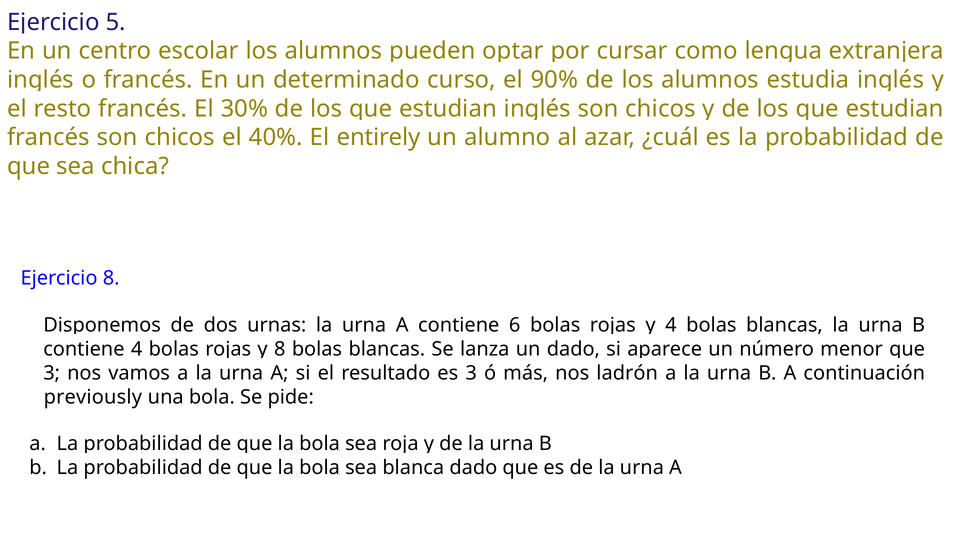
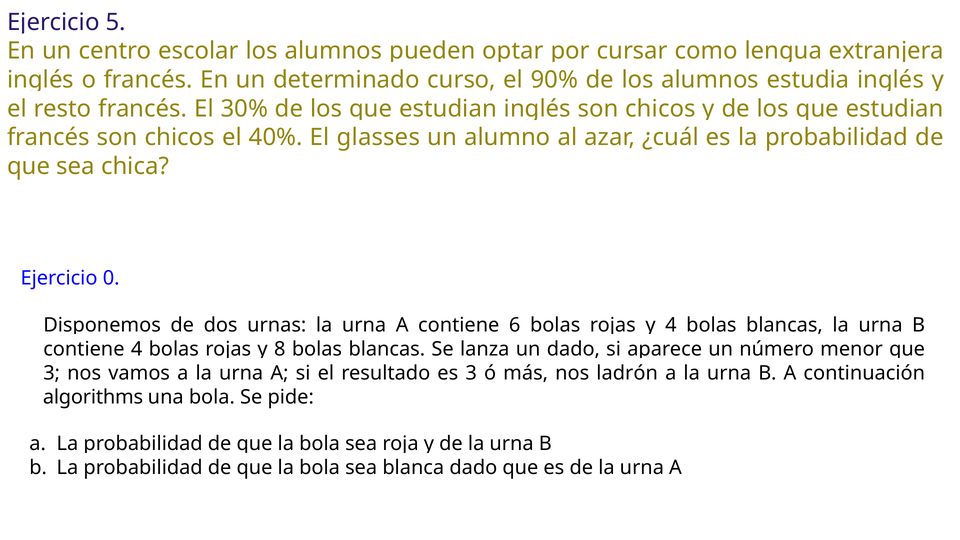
entirely: entirely -> glasses
Ejercicio 8: 8 -> 0
previously: previously -> algorithms
